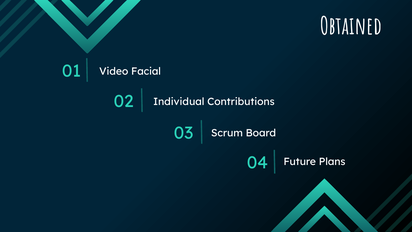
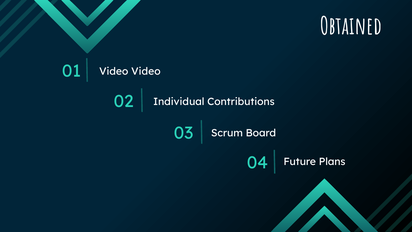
Video Facial: Facial -> Video
